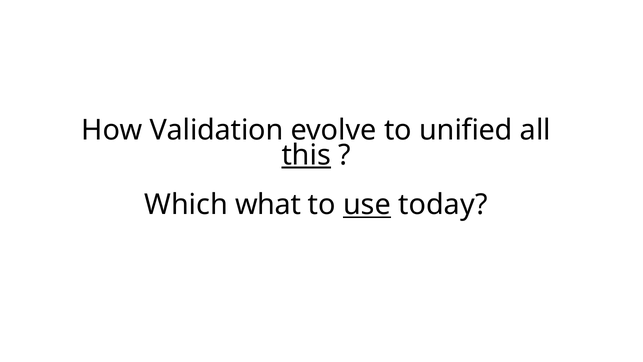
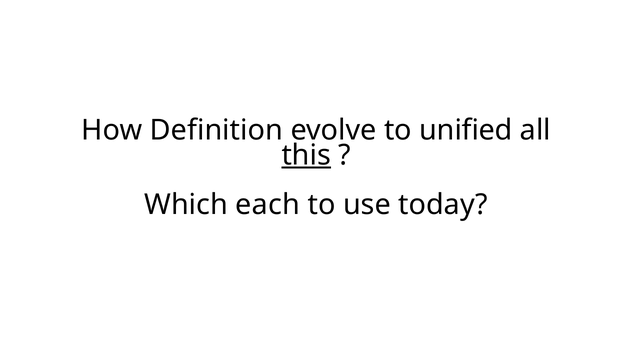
Validation: Validation -> Definition
what: what -> each
use underline: present -> none
